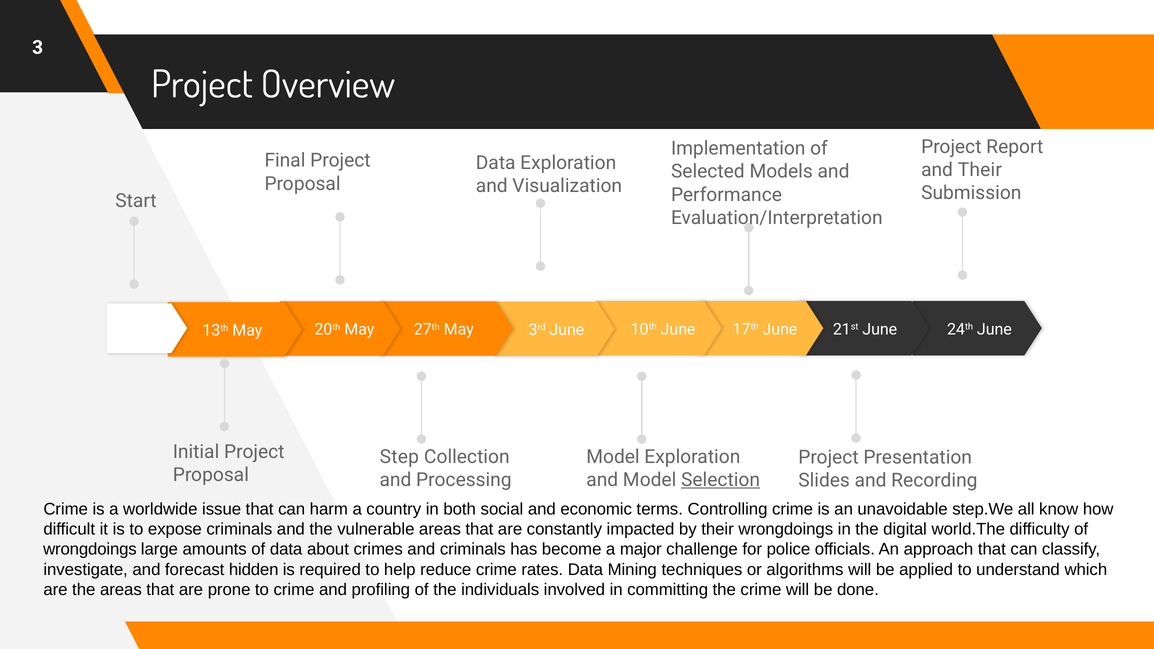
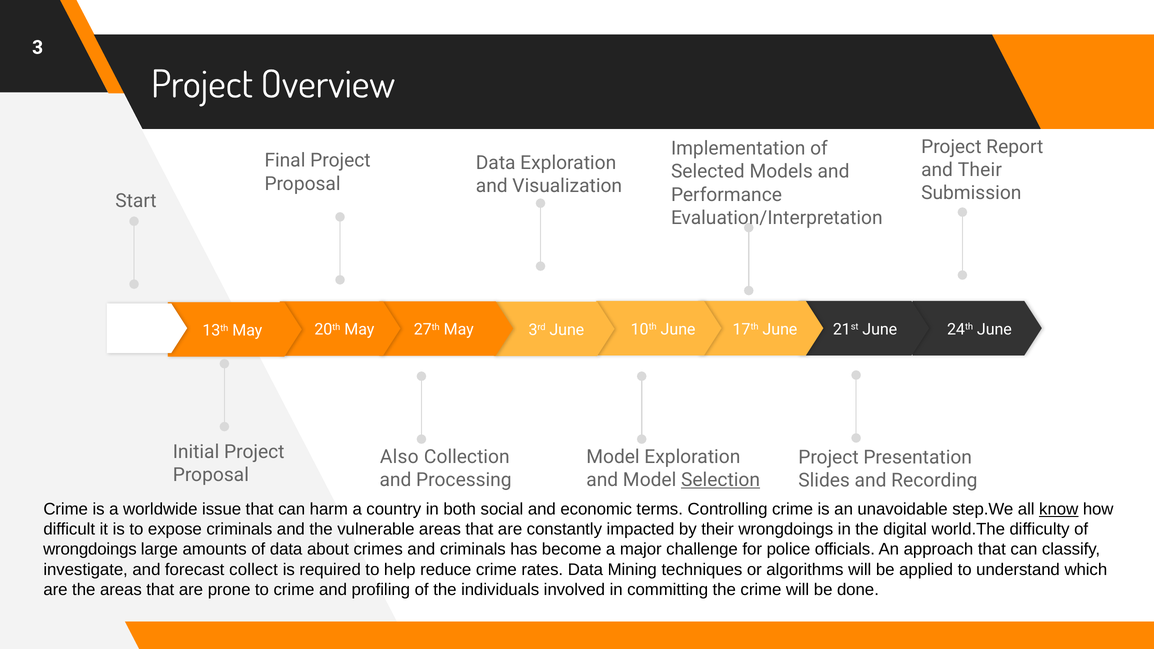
Step: Step -> Also
know underline: none -> present
hidden: hidden -> collect
